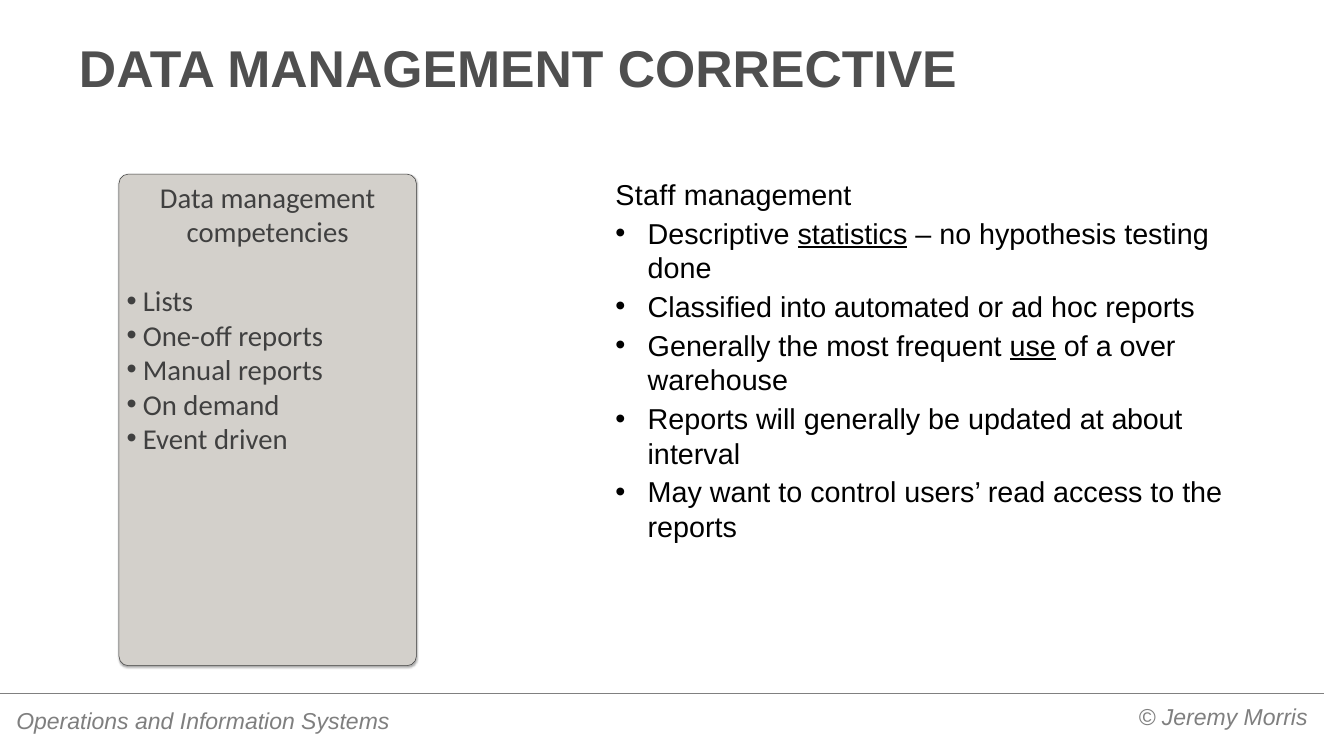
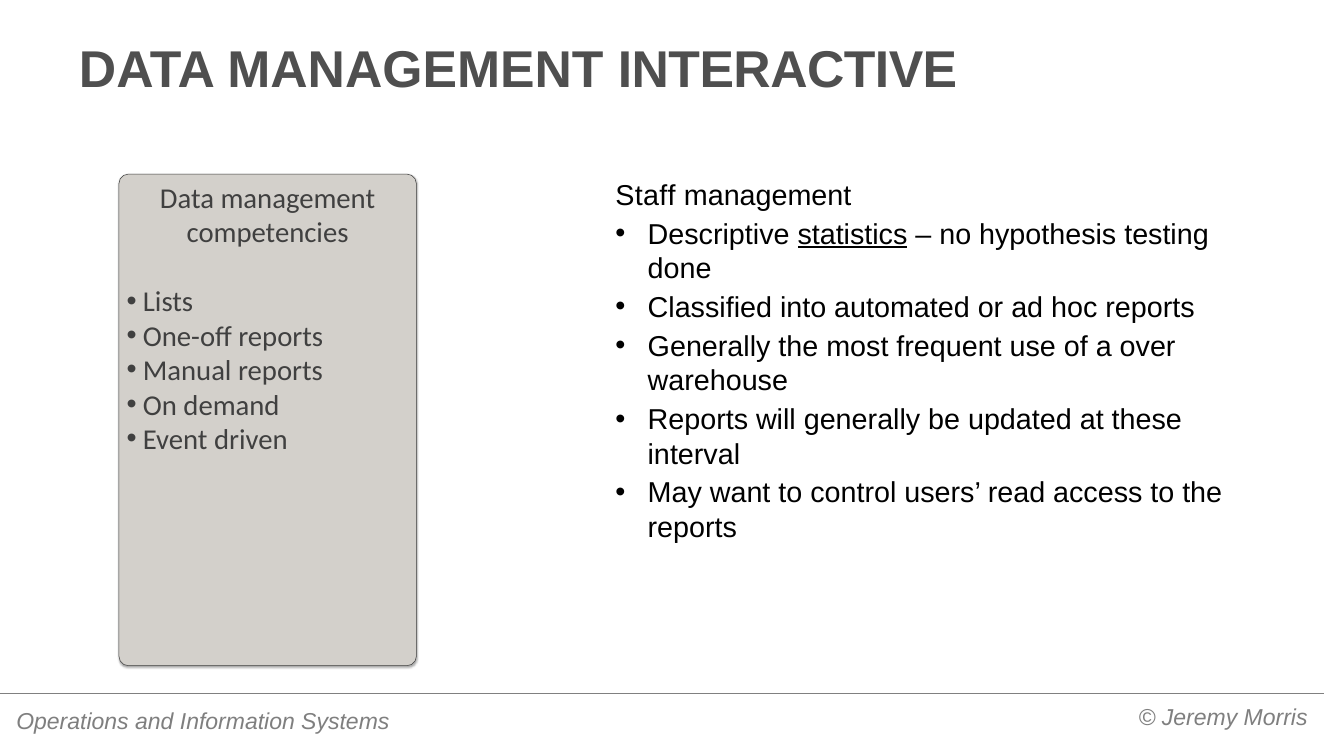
CORRECTIVE: CORRECTIVE -> INTERACTIVE
use underline: present -> none
about: about -> these
